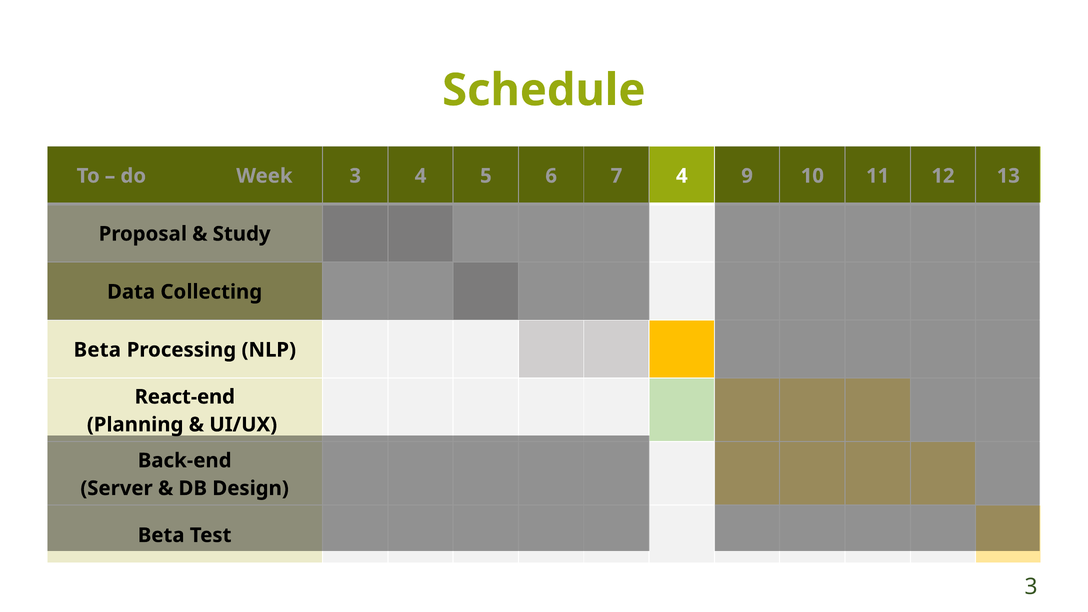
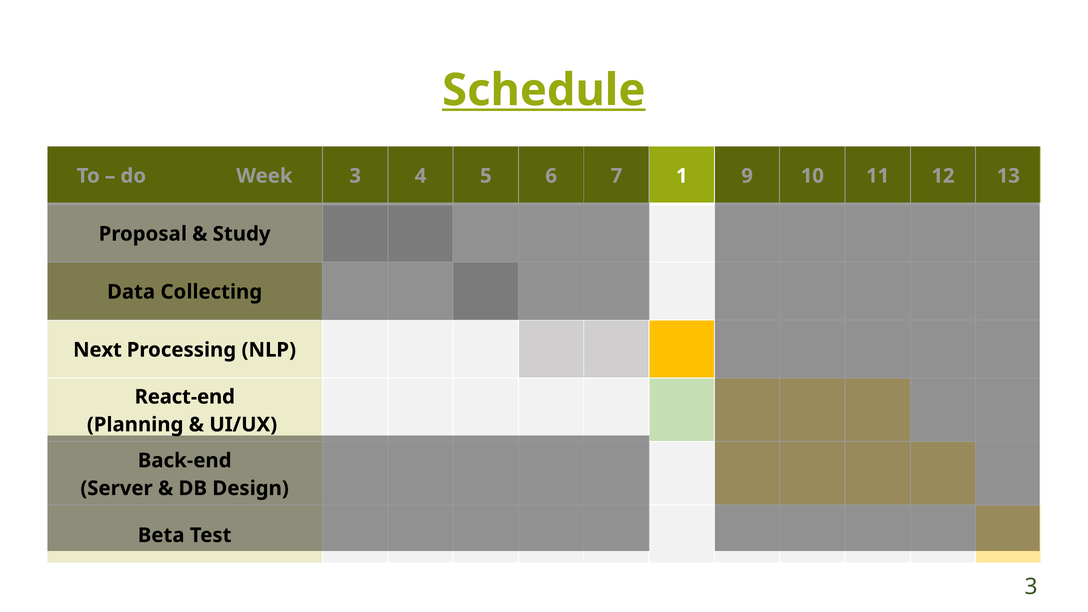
Schedule underline: none -> present
4 at (682, 176): 4 -> 1
Beta at (97, 350): Beta -> Next
